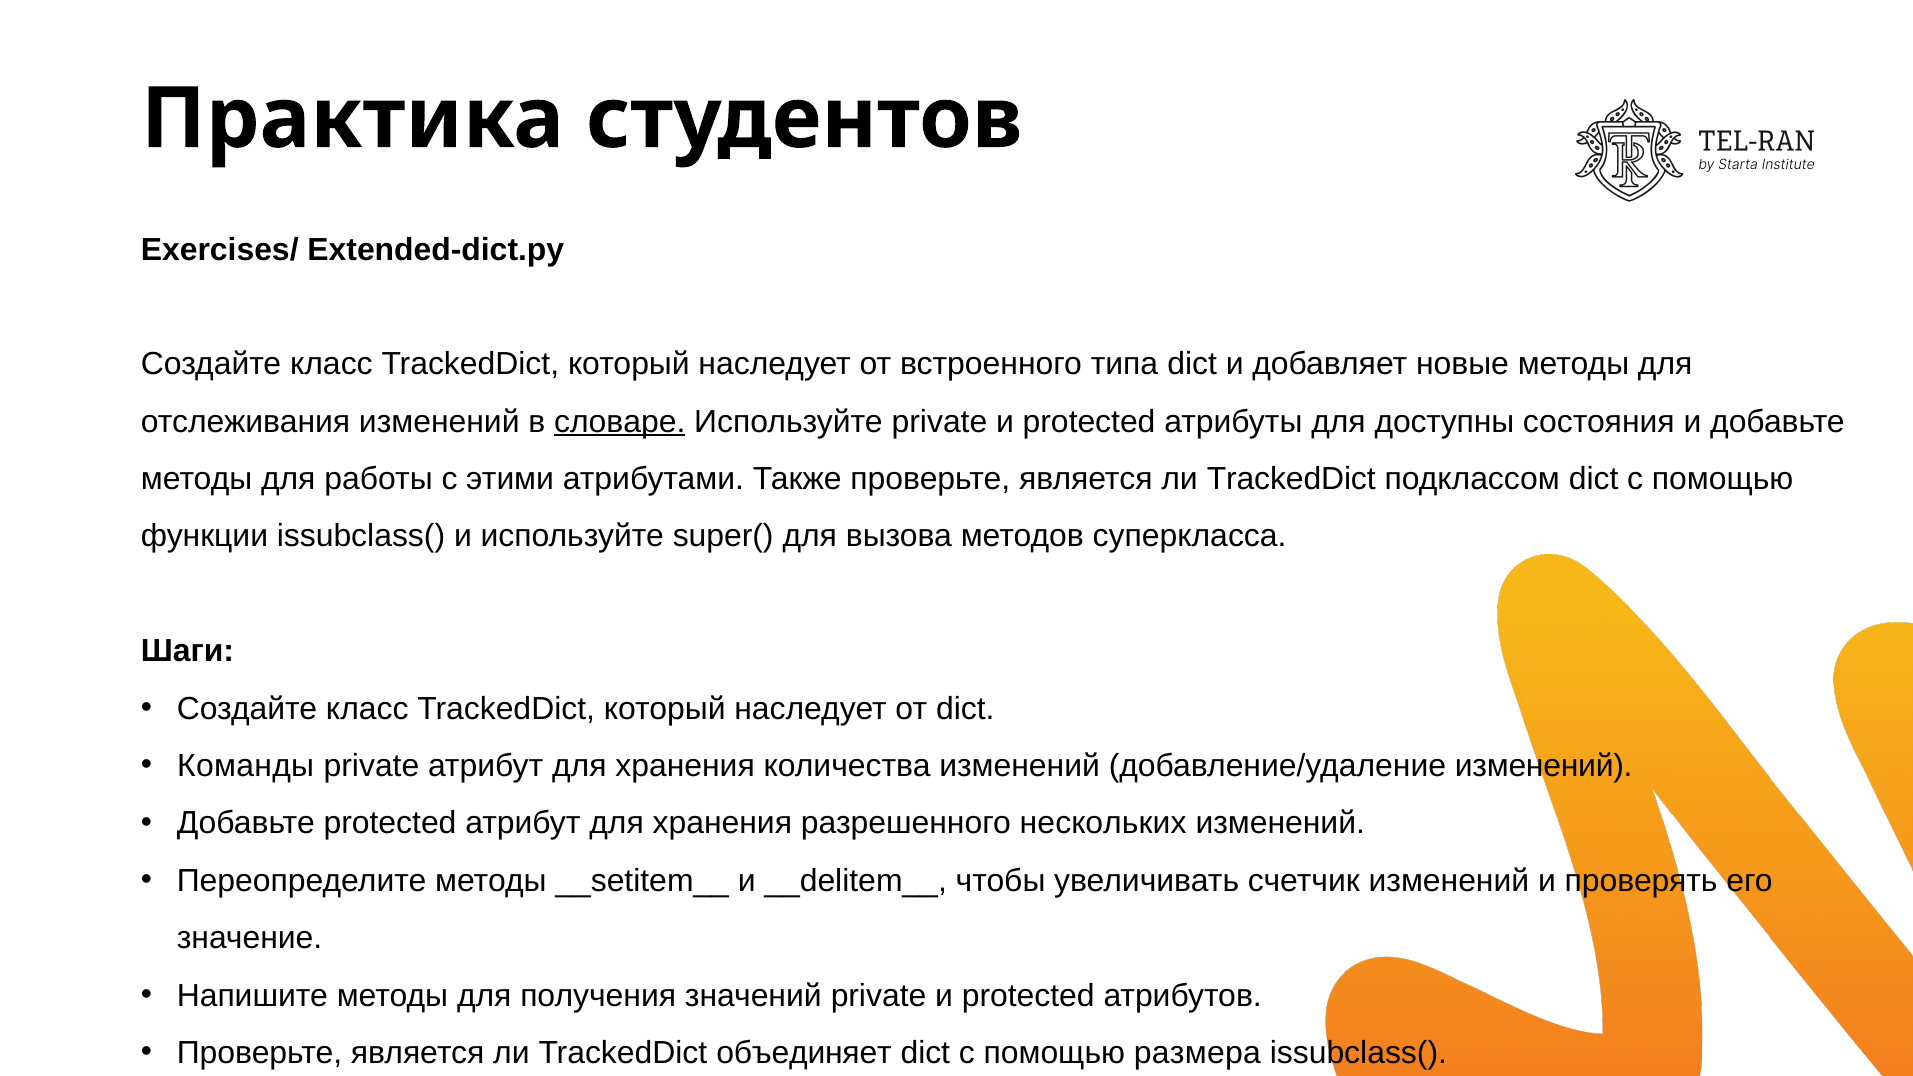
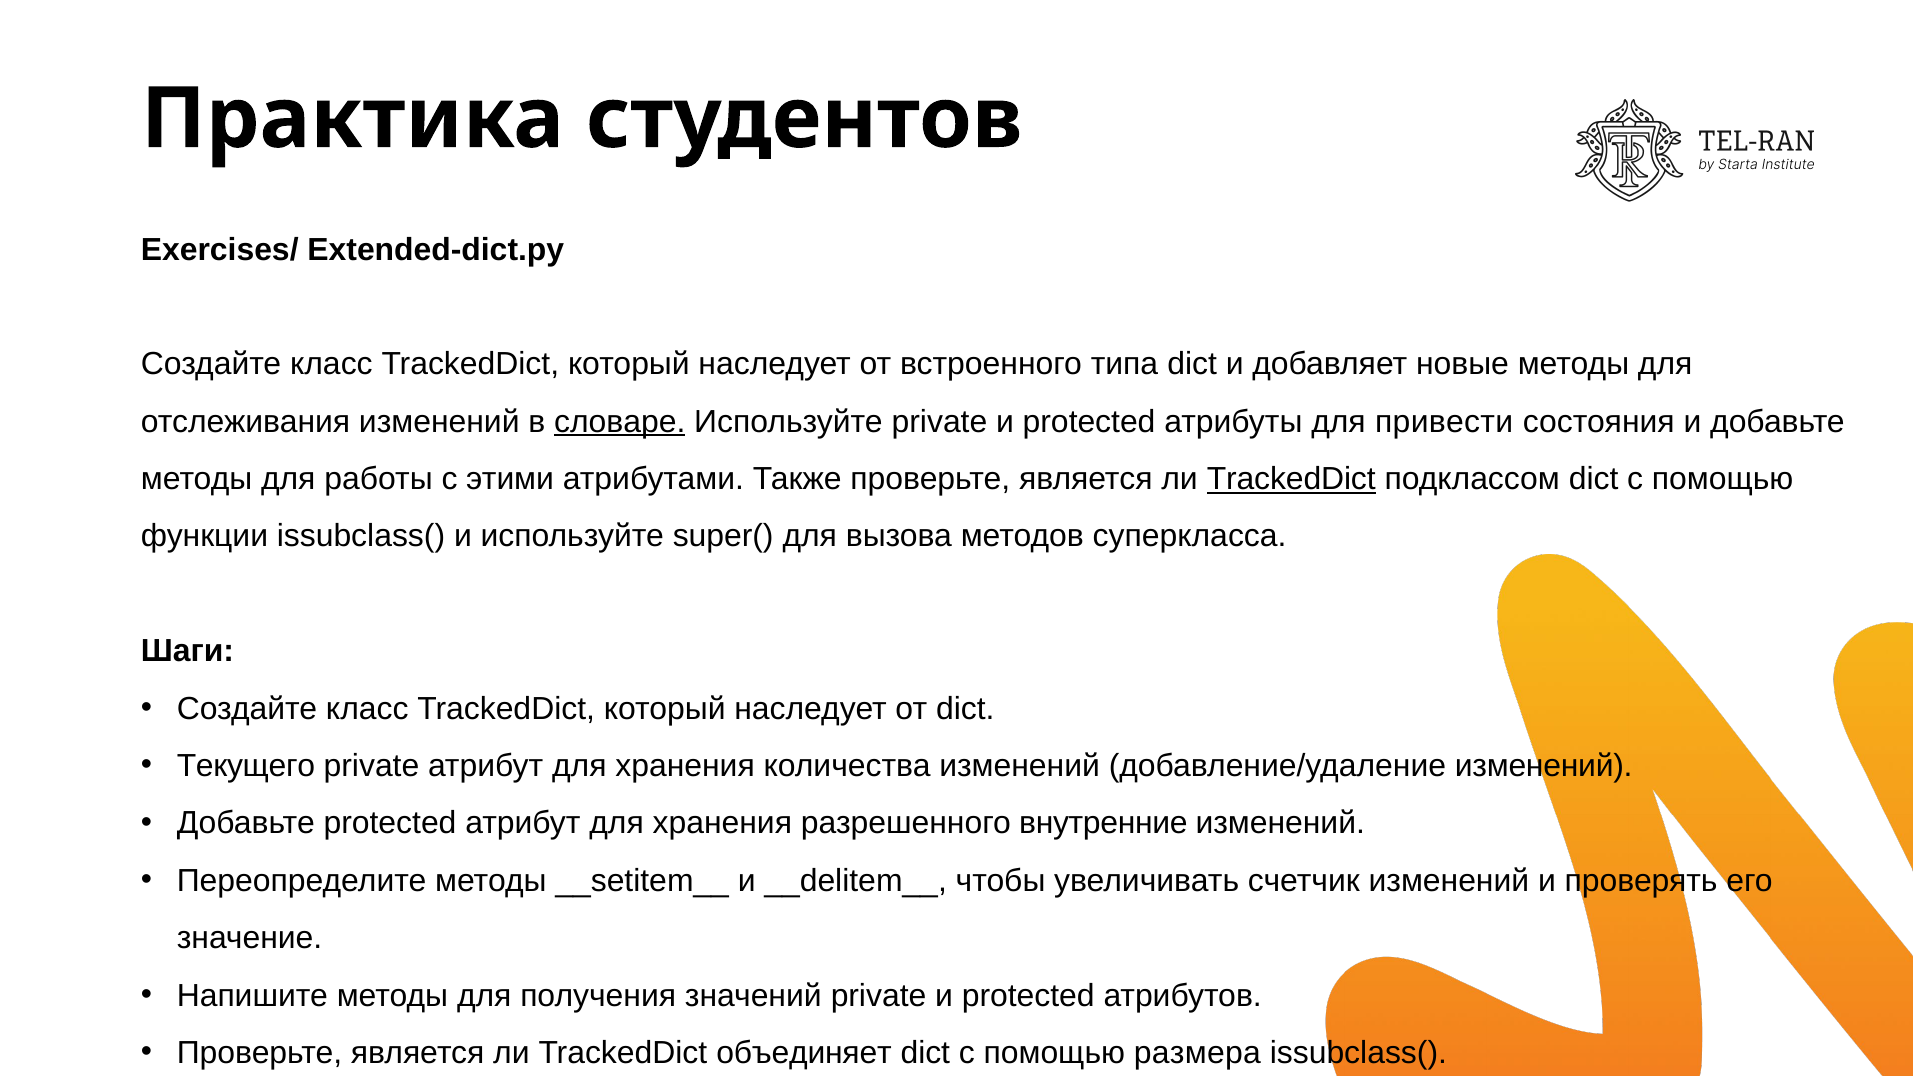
доступны: доступны -> привести
TrackedDict at (1291, 479) underline: none -> present
Команды: Команды -> Текущего
нескольких: нескольких -> внутренние
